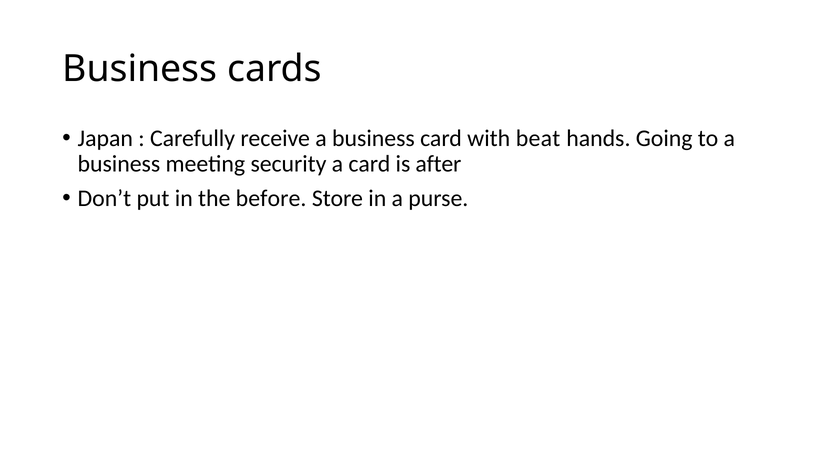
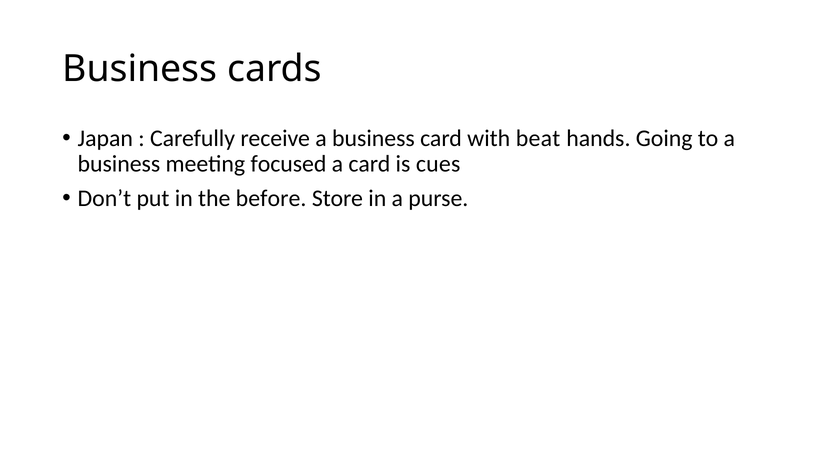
security: security -> focused
after: after -> cues
